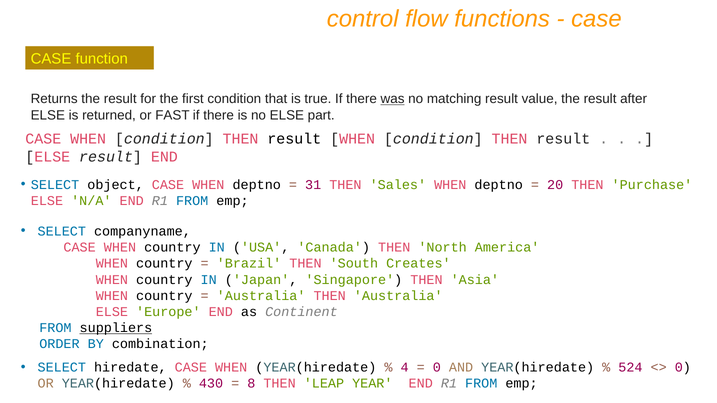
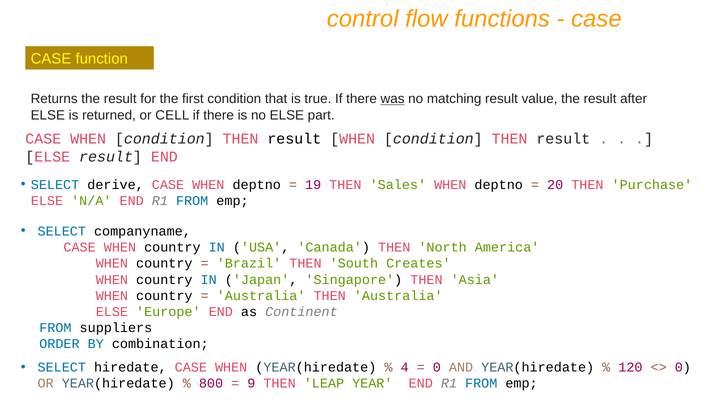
FAST: FAST -> CELL
object: object -> derive
31: 31 -> 19
suppliers underline: present -> none
524: 524 -> 120
430: 430 -> 800
8: 8 -> 9
